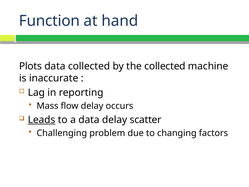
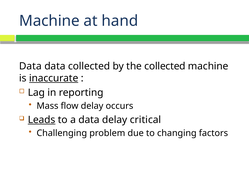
Function at (49, 21): Function -> Machine
Plots at (31, 66): Plots -> Data
inaccurate underline: none -> present
scatter: scatter -> critical
